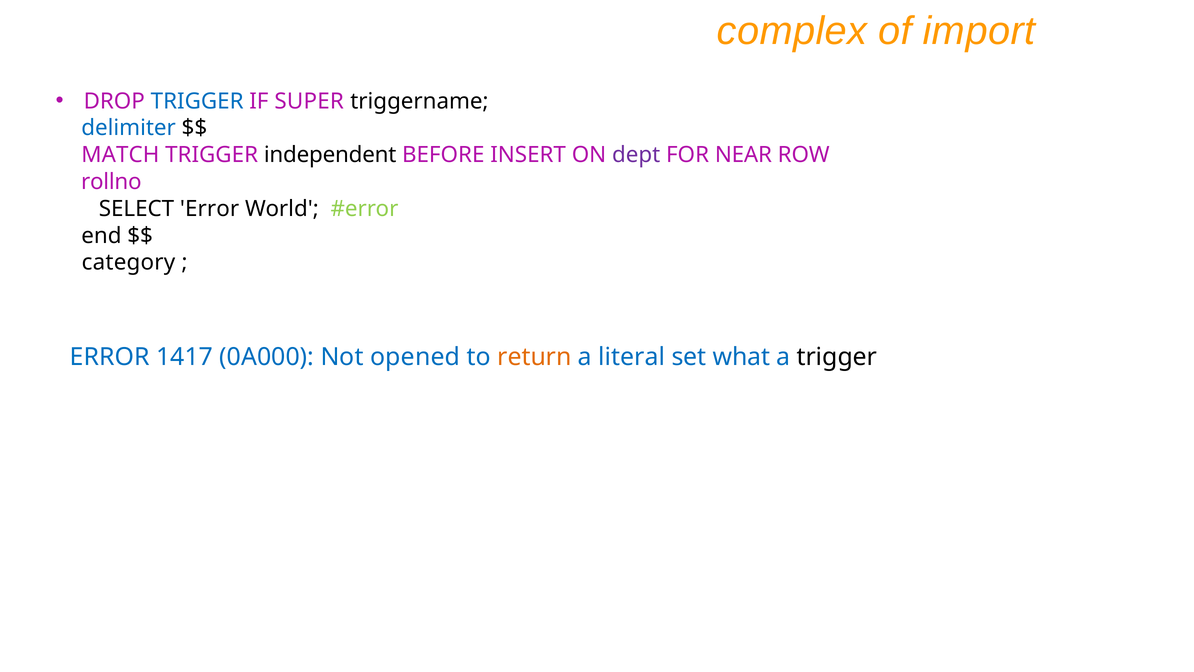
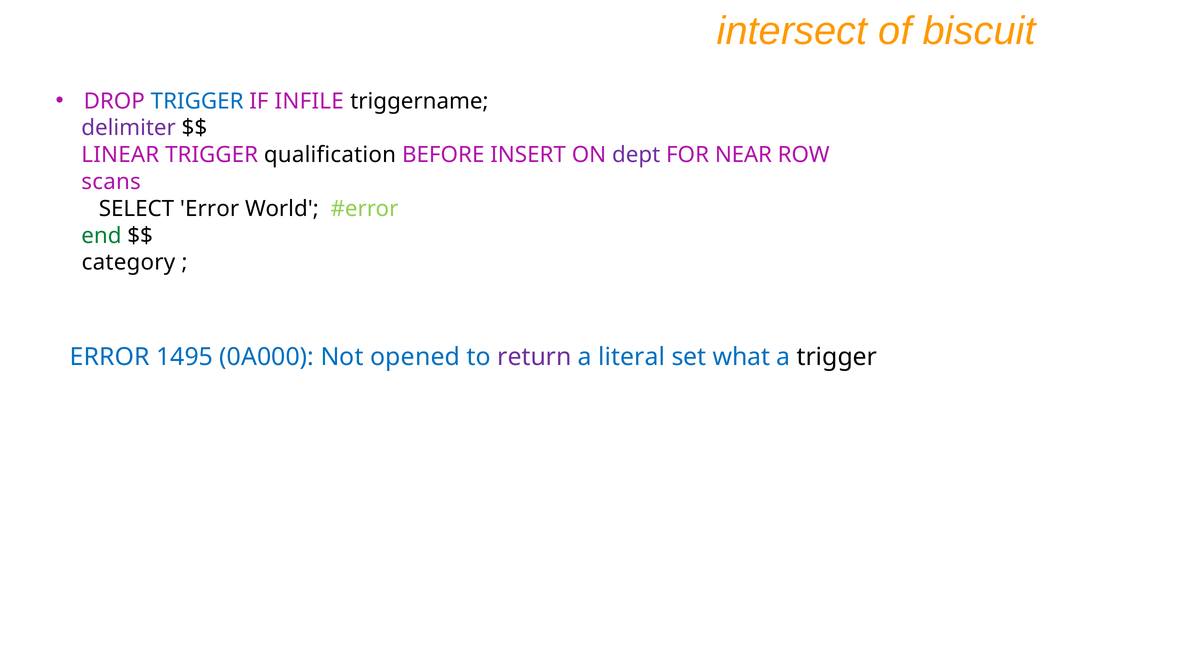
complex: complex -> intersect
import: import -> biscuit
SUPER: SUPER -> INFILE
delimiter colour: blue -> purple
MATCH: MATCH -> LINEAR
independent: independent -> qualification
rollno: rollno -> scans
end colour: black -> green
1417: 1417 -> 1495
return colour: orange -> purple
